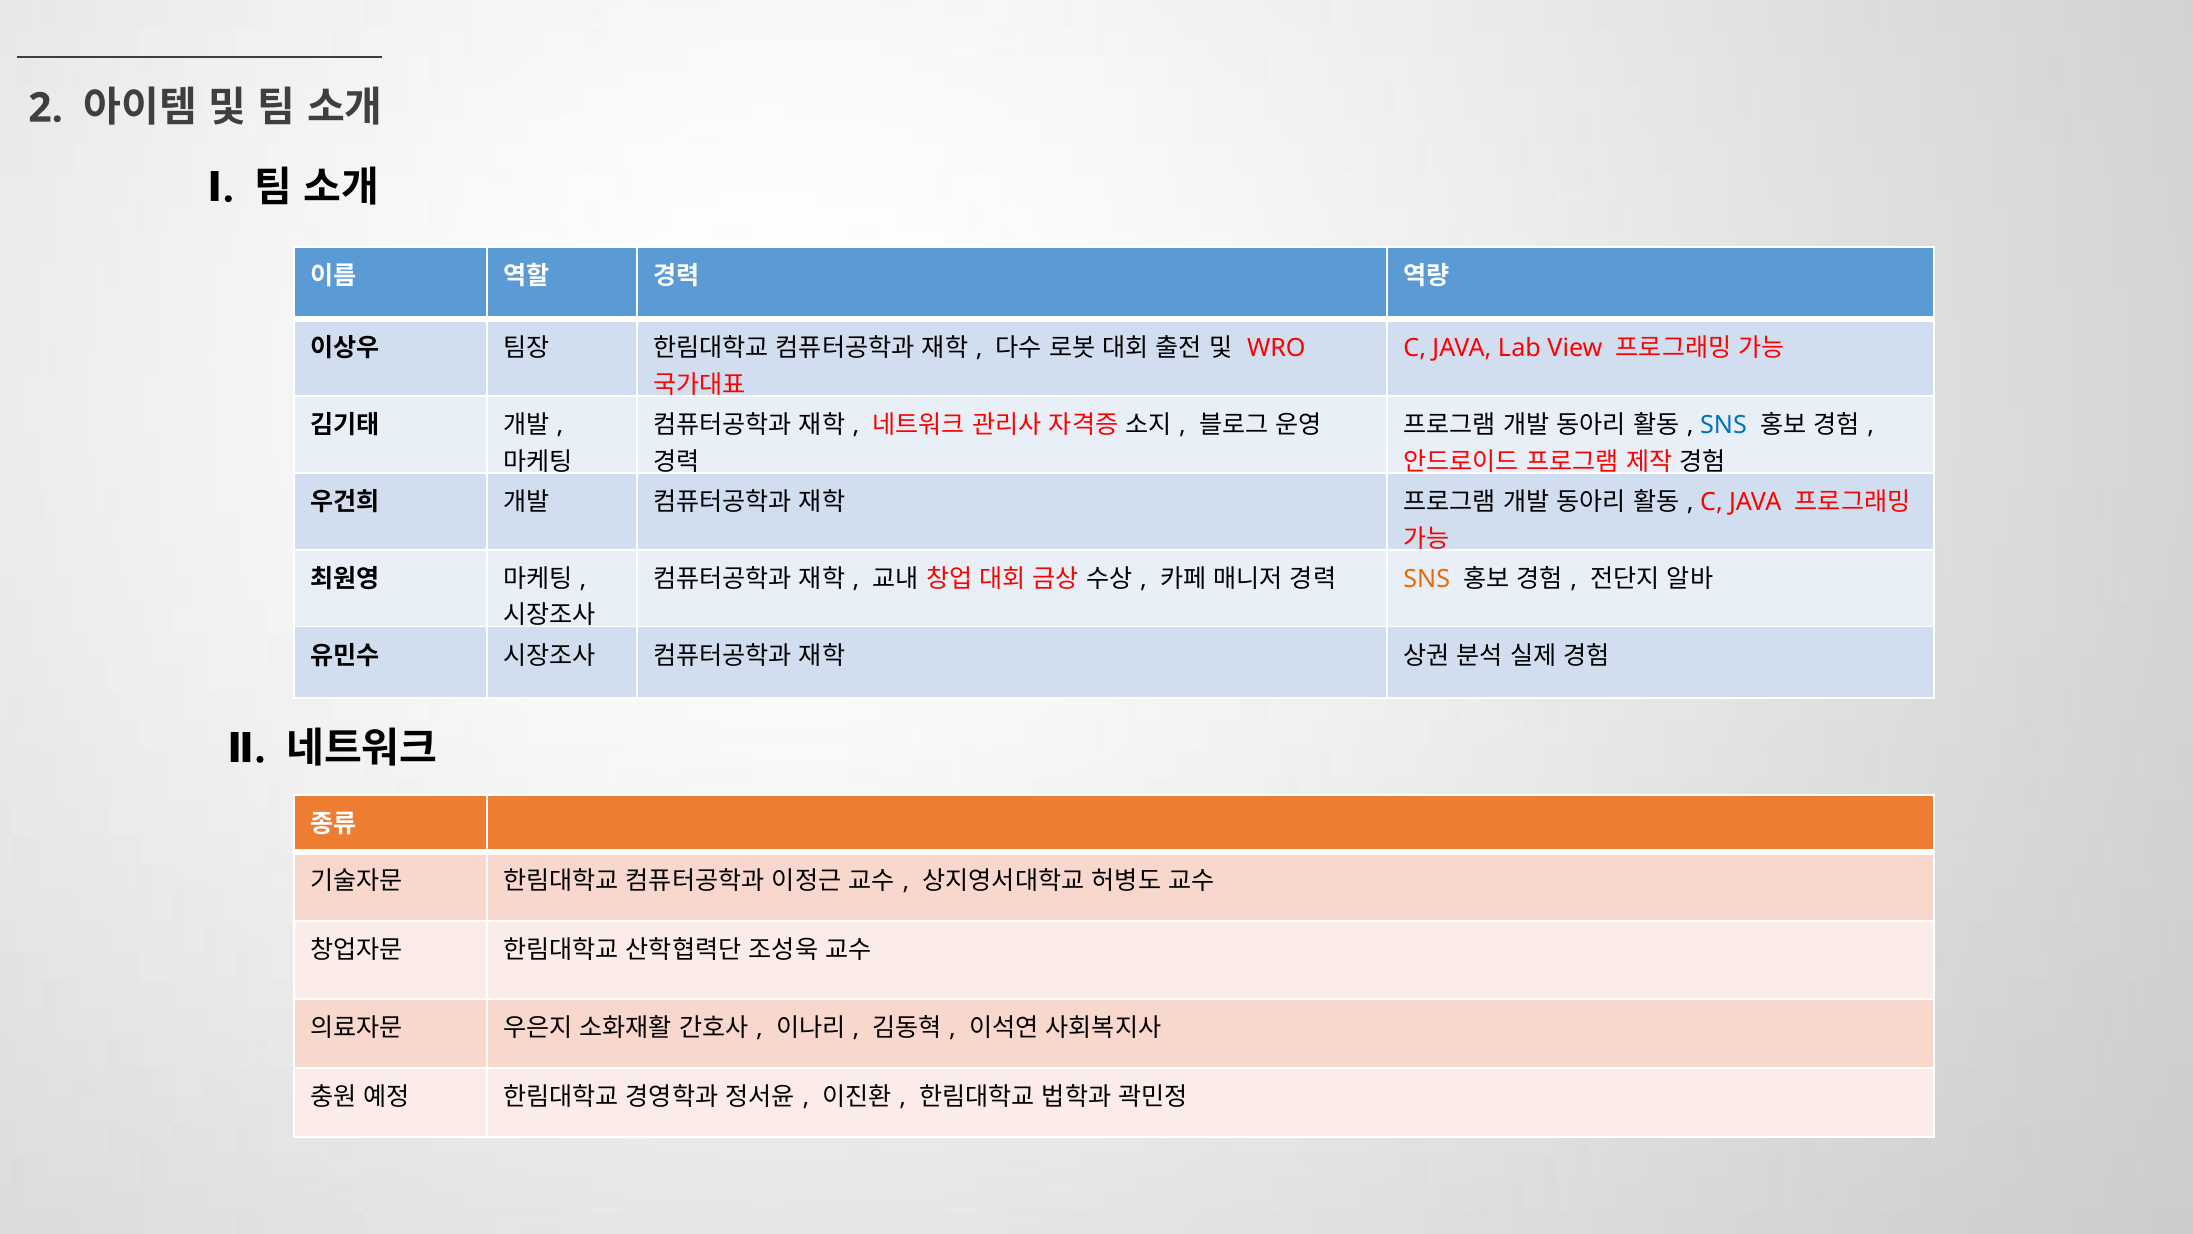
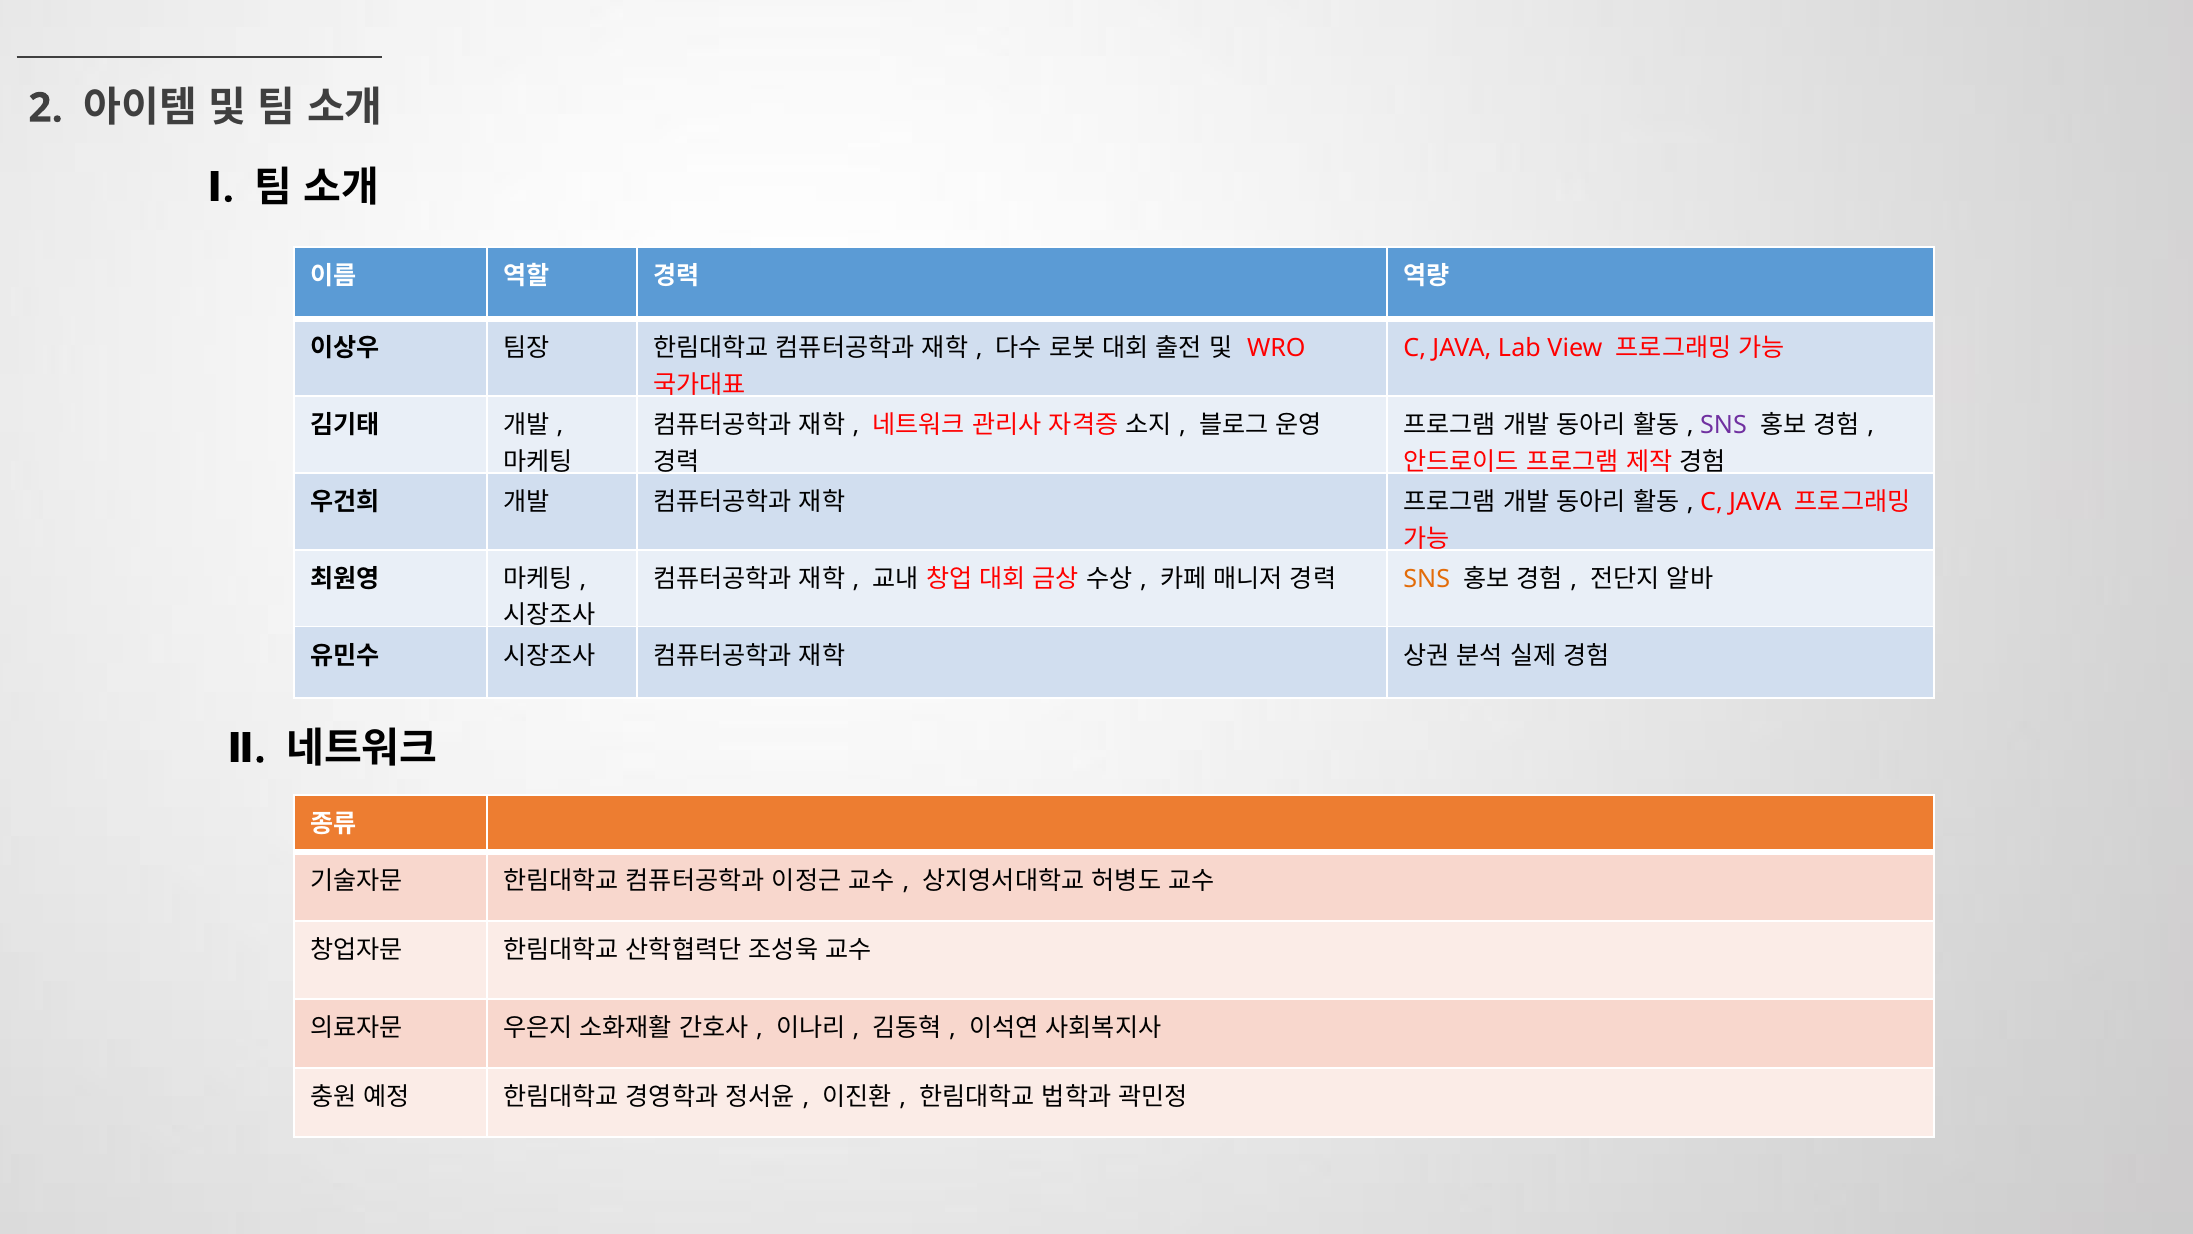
SNS at (1724, 425) colour: blue -> purple
